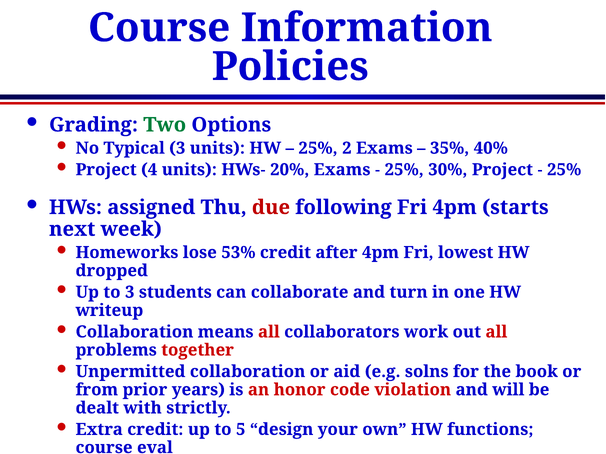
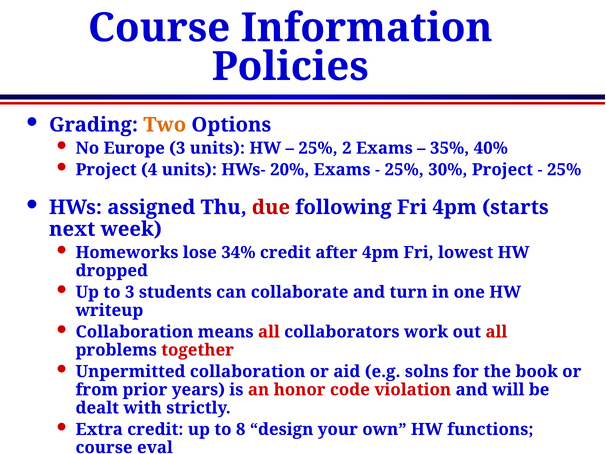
Two colour: green -> orange
Typical: Typical -> Europe
53%: 53% -> 34%
5: 5 -> 8
